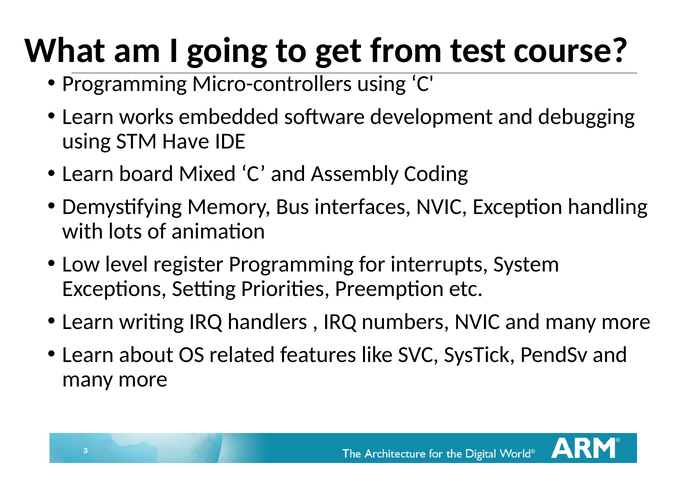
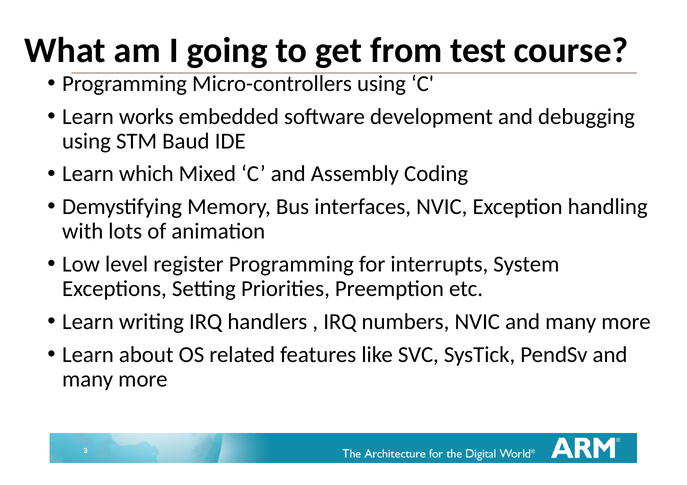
Have: Have -> Baud
board: board -> which
